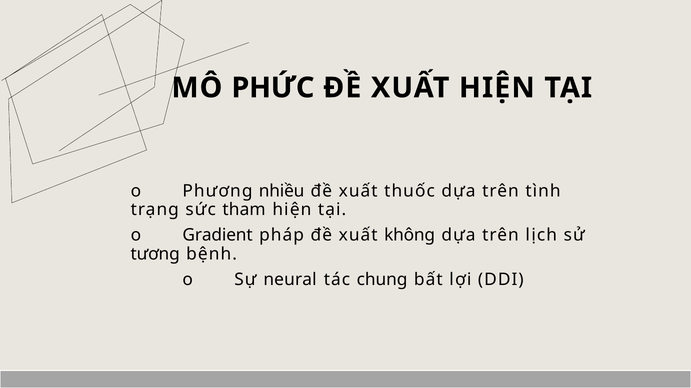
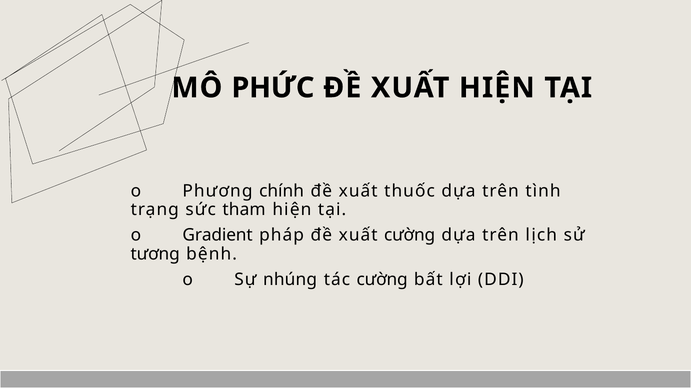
nhiều: nhiều -> chính
xuất không: không -> cường
neural: neural -> nhúng
tác chung: chung -> cường
